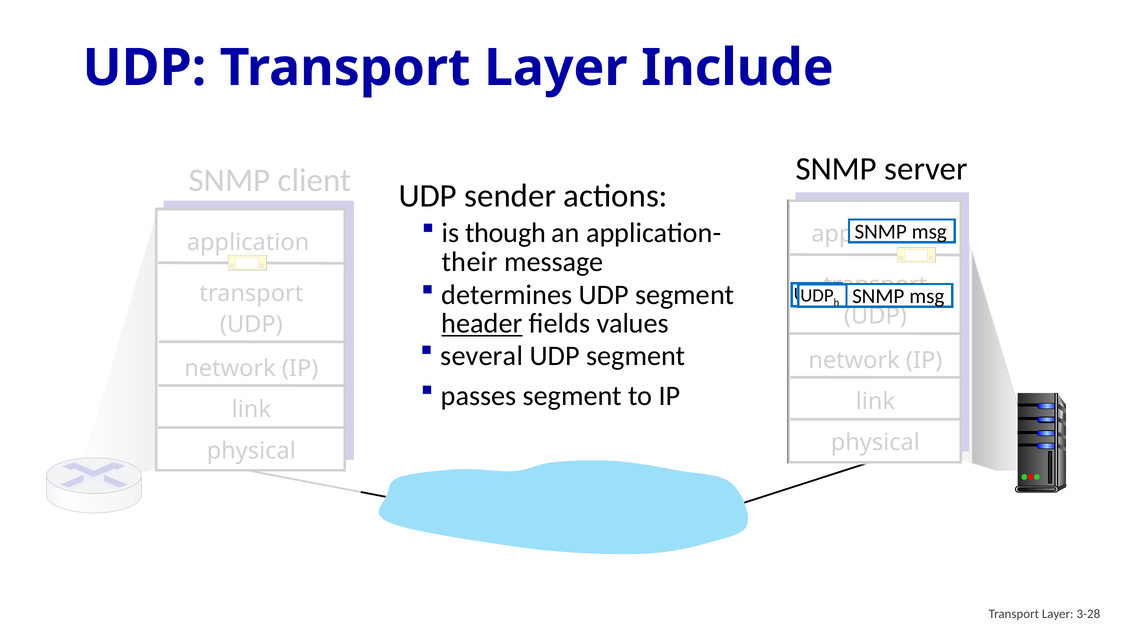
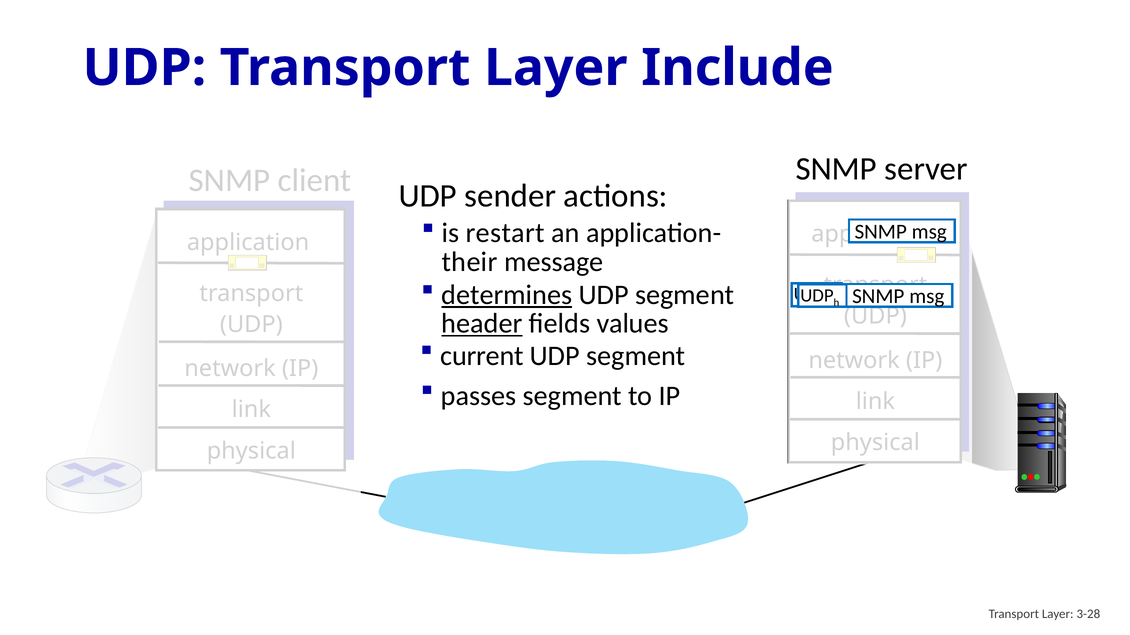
though: though -> restart
determines underline: none -> present
several: several -> current
